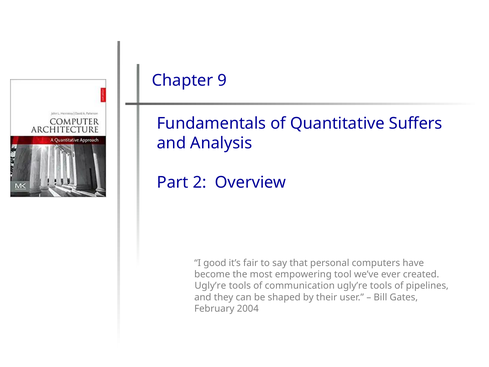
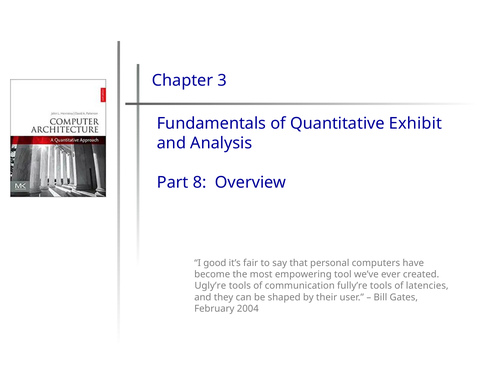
9: 9 -> 3
Suffers: Suffers -> Exhibit
2: 2 -> 8
communication ugly’re: ugly’re -> fully’re
pipelines: pipelines -> latencies
